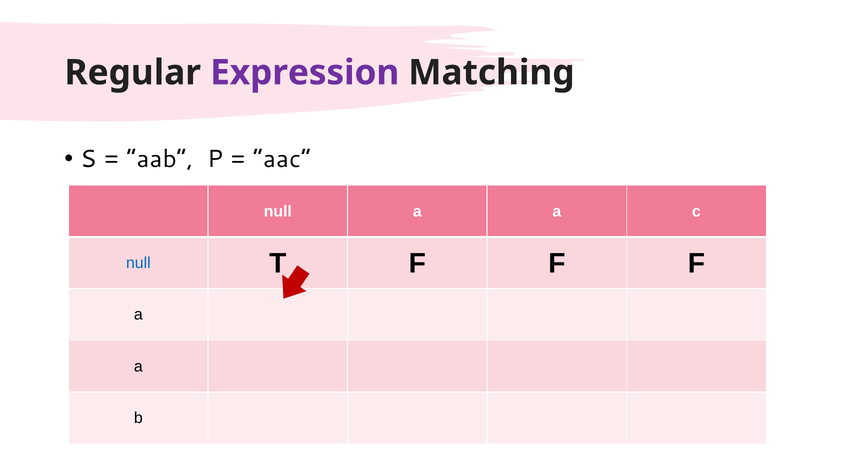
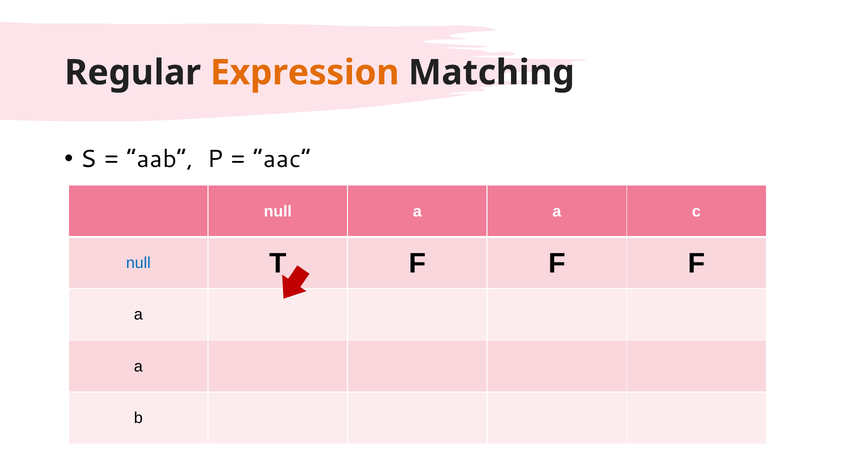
Expression colour: purple -> orange
